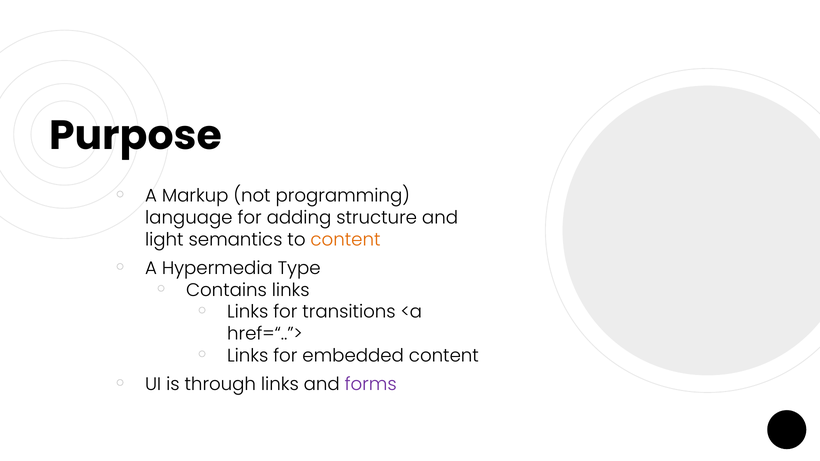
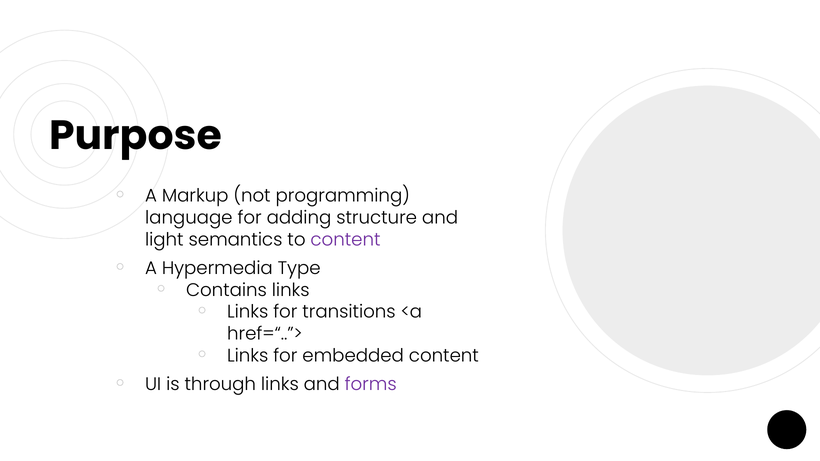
content at (345, 240) colour: orange -> purple
